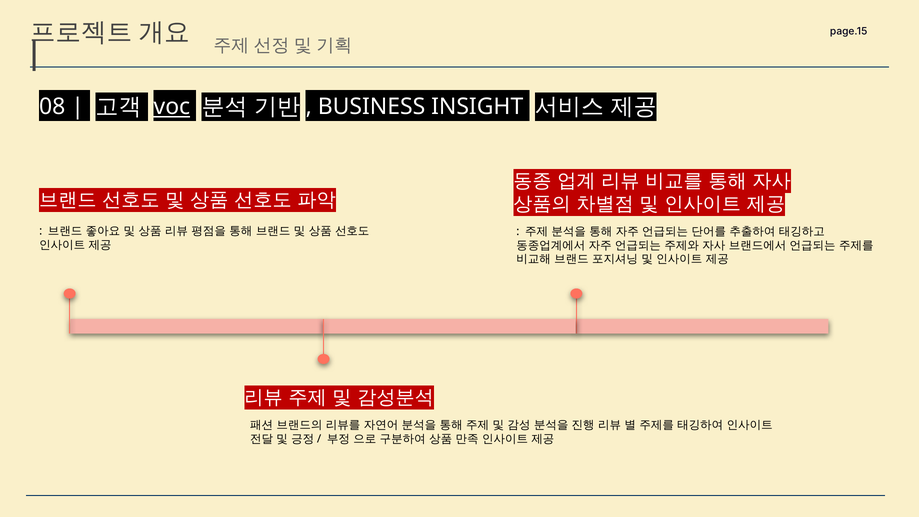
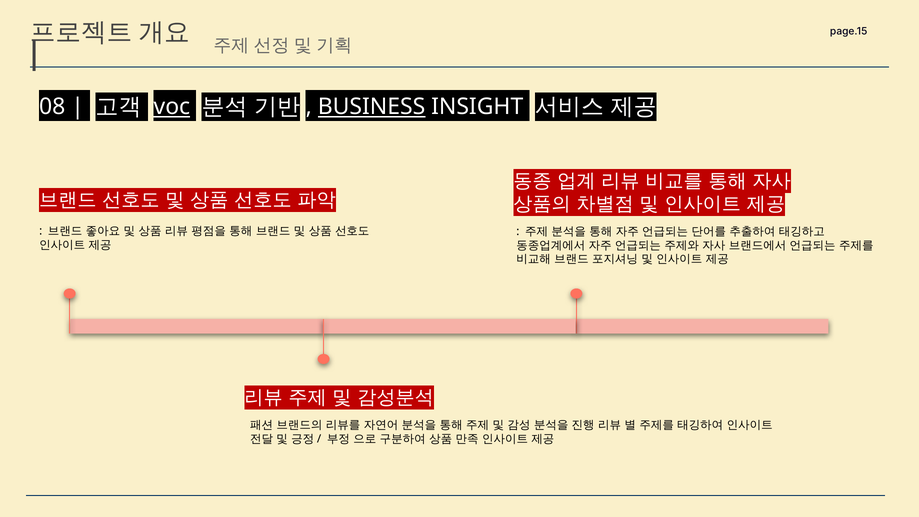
BUSINESS underline: none -> present
